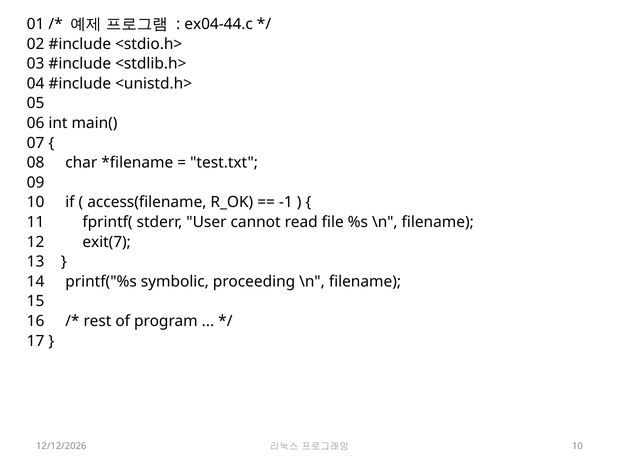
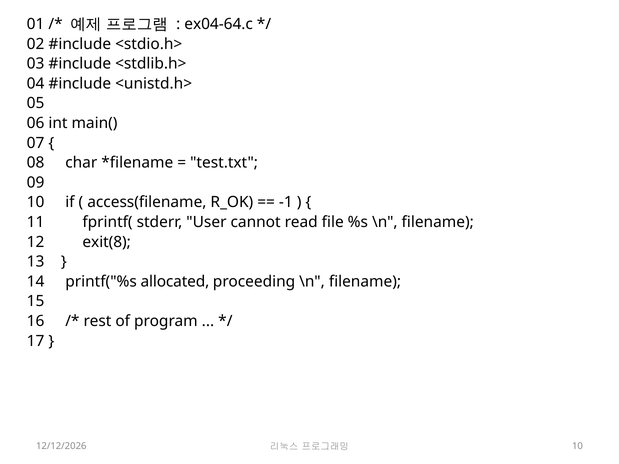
ex04-44.c: ex04-44.c -> ex04-64.c
exit(7: exit(7 -> exit(8
symbolic: symbolic -> allocated
